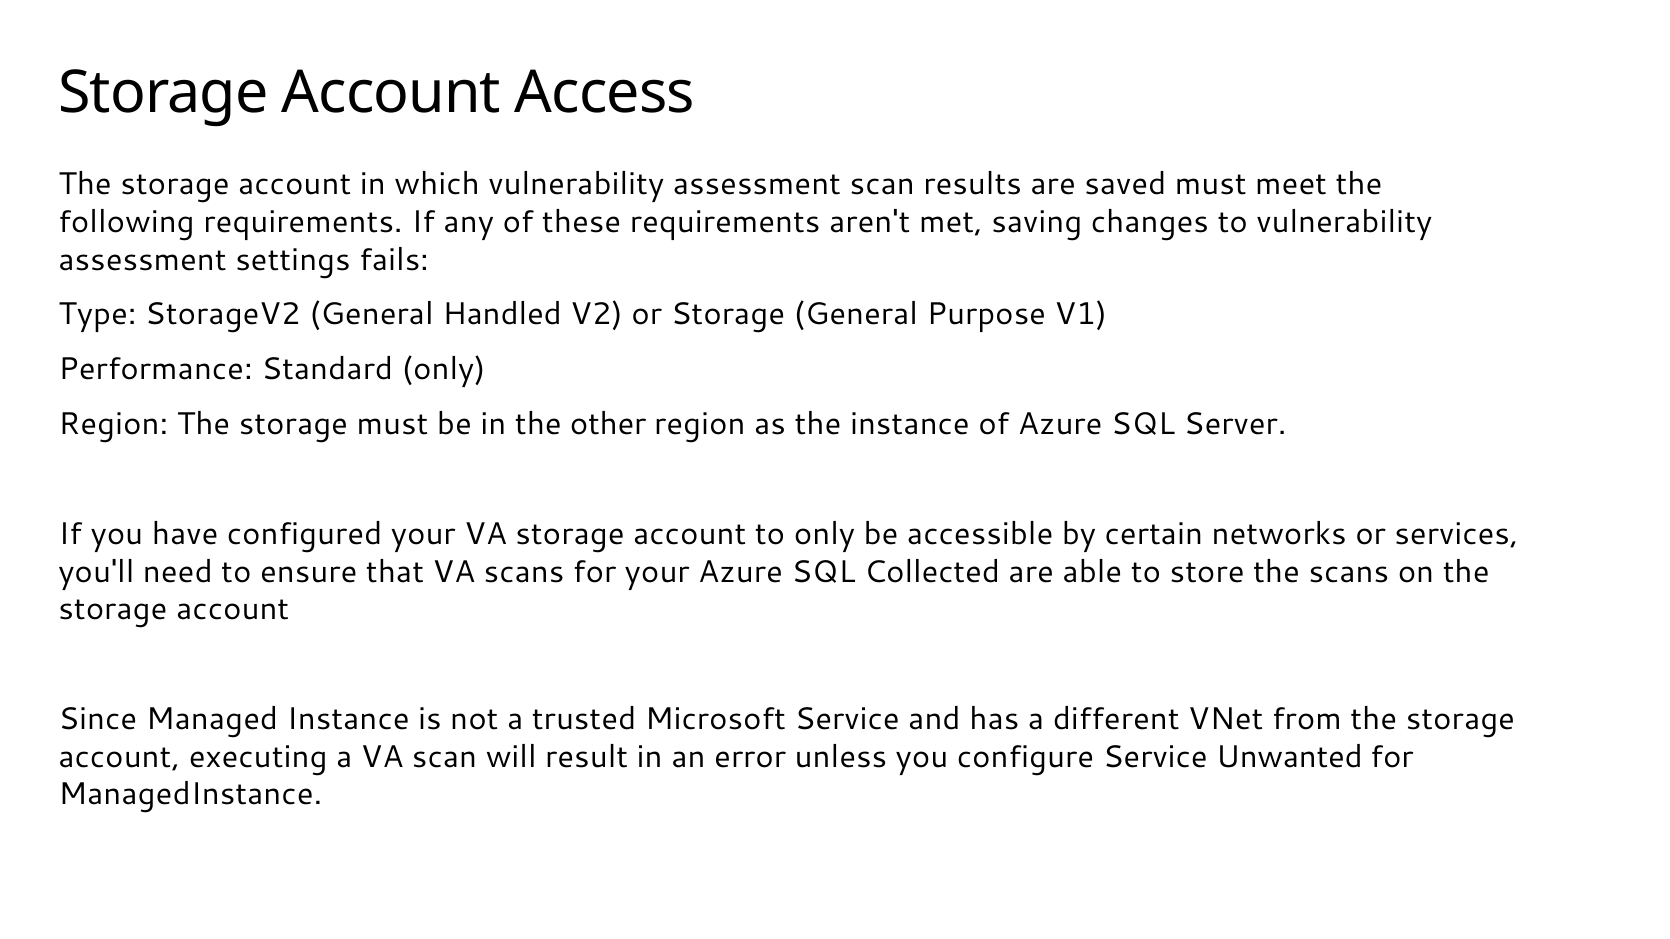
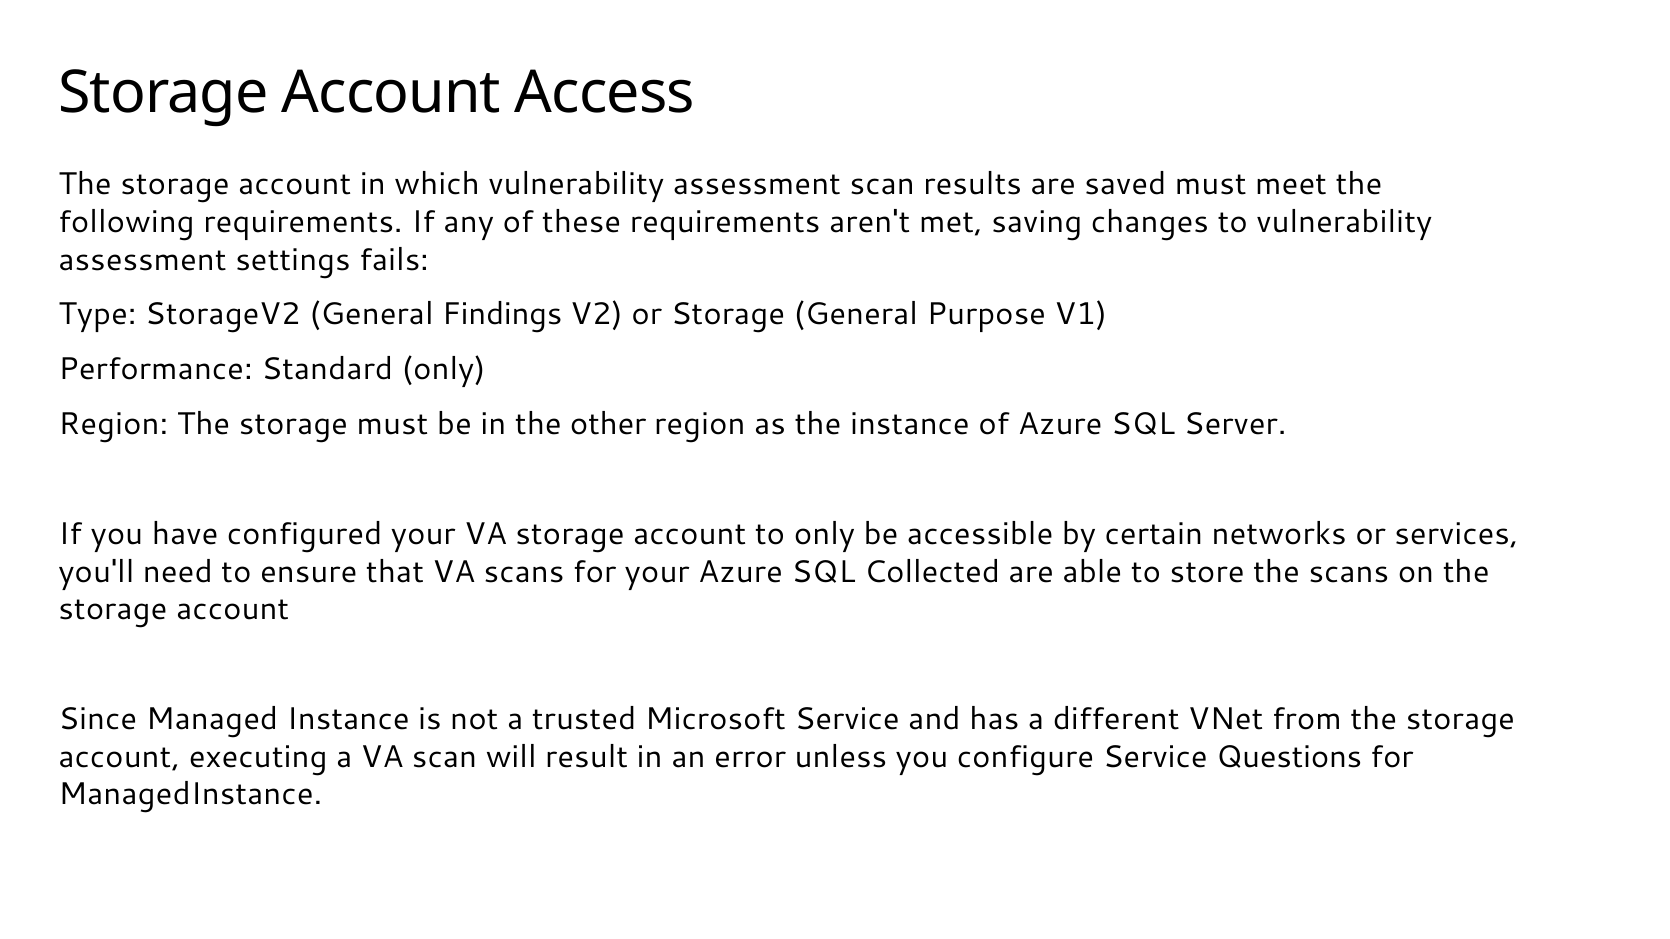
Handled: Handled -> Findings
Unwanted: Unwanted -> Questions
